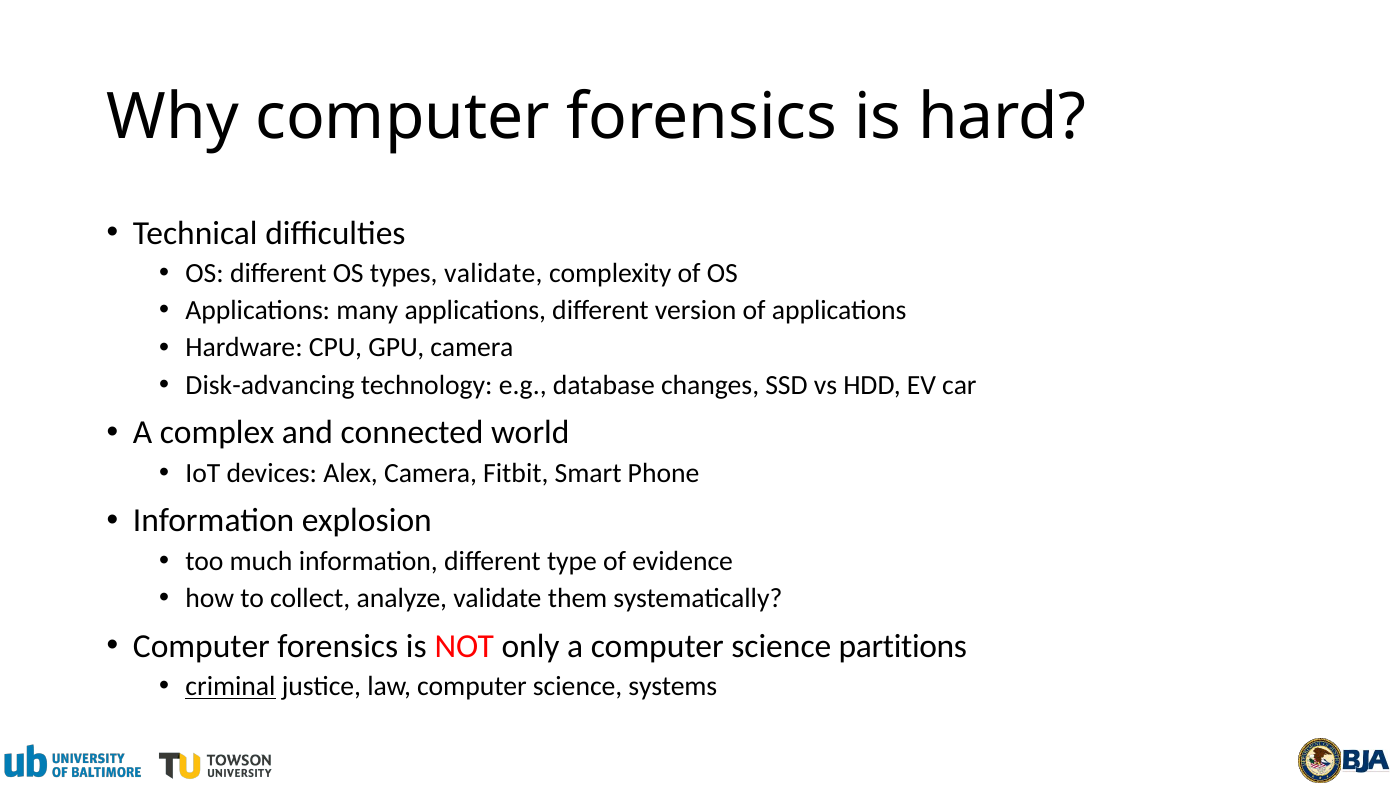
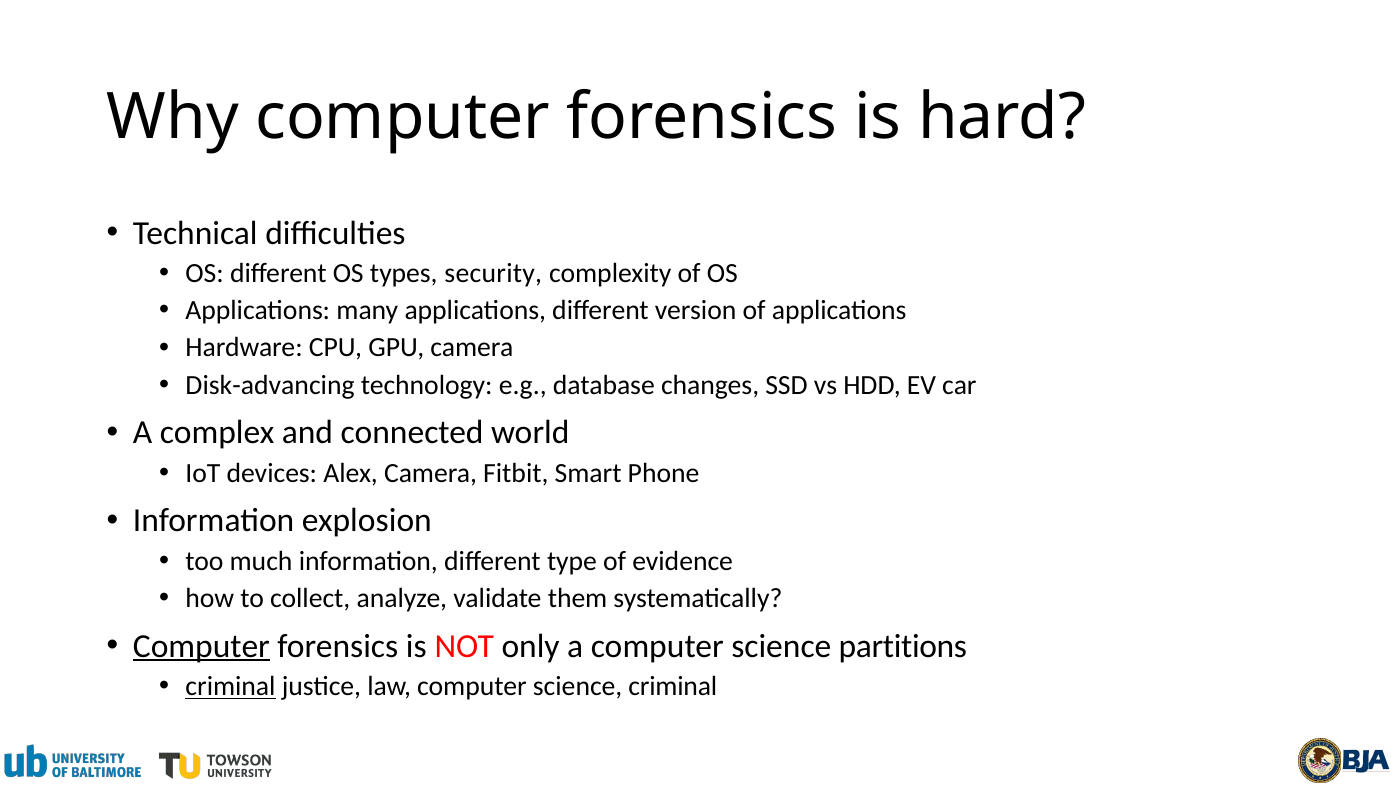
types validate: validate -> security
Computer at (201, 646) underline: none -> present
science systems: systems -> criminal
